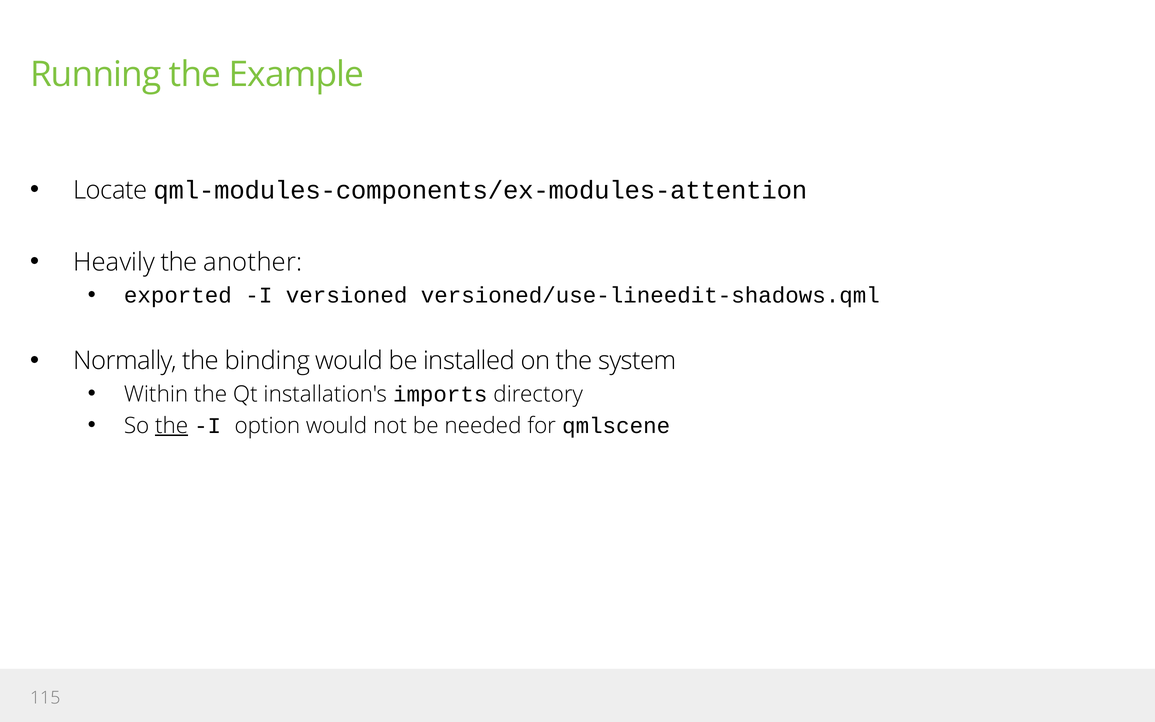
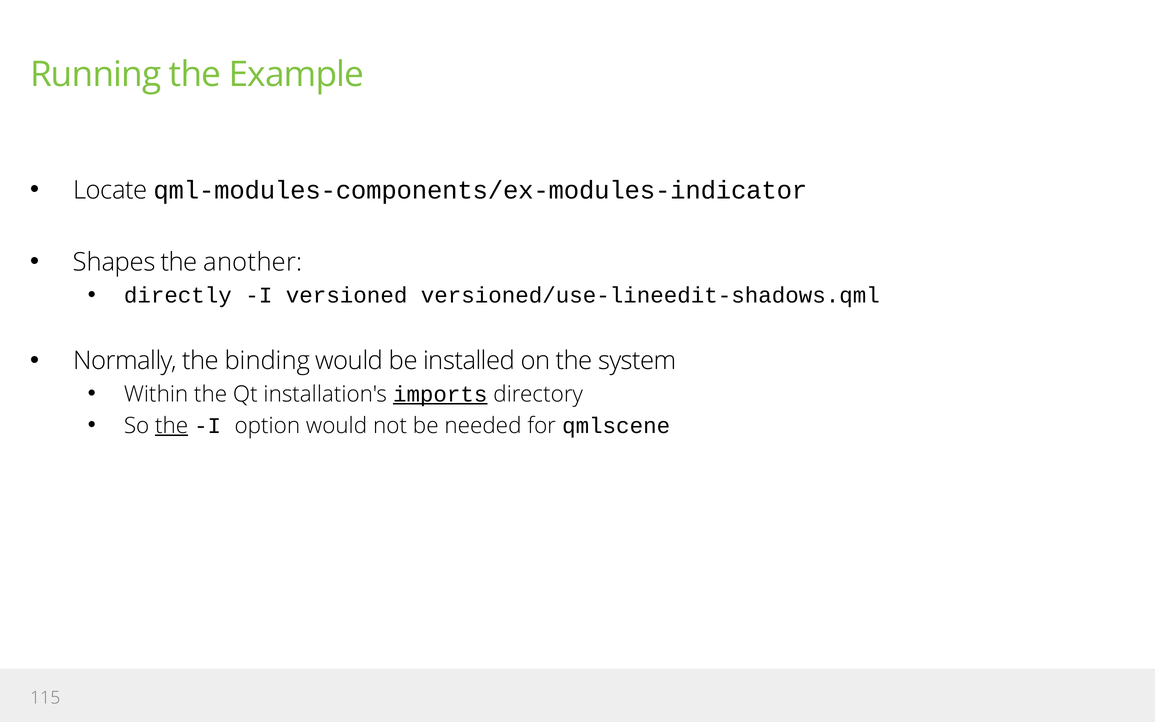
qml-modules-components/ex-modules-attention: qml-modules-components/ex-modules-attention -> qml-modules-components/ex-modules-indicator
Heavily: Heavily -> Shapes
exported: exported -> directly
imports underline: none -> present
